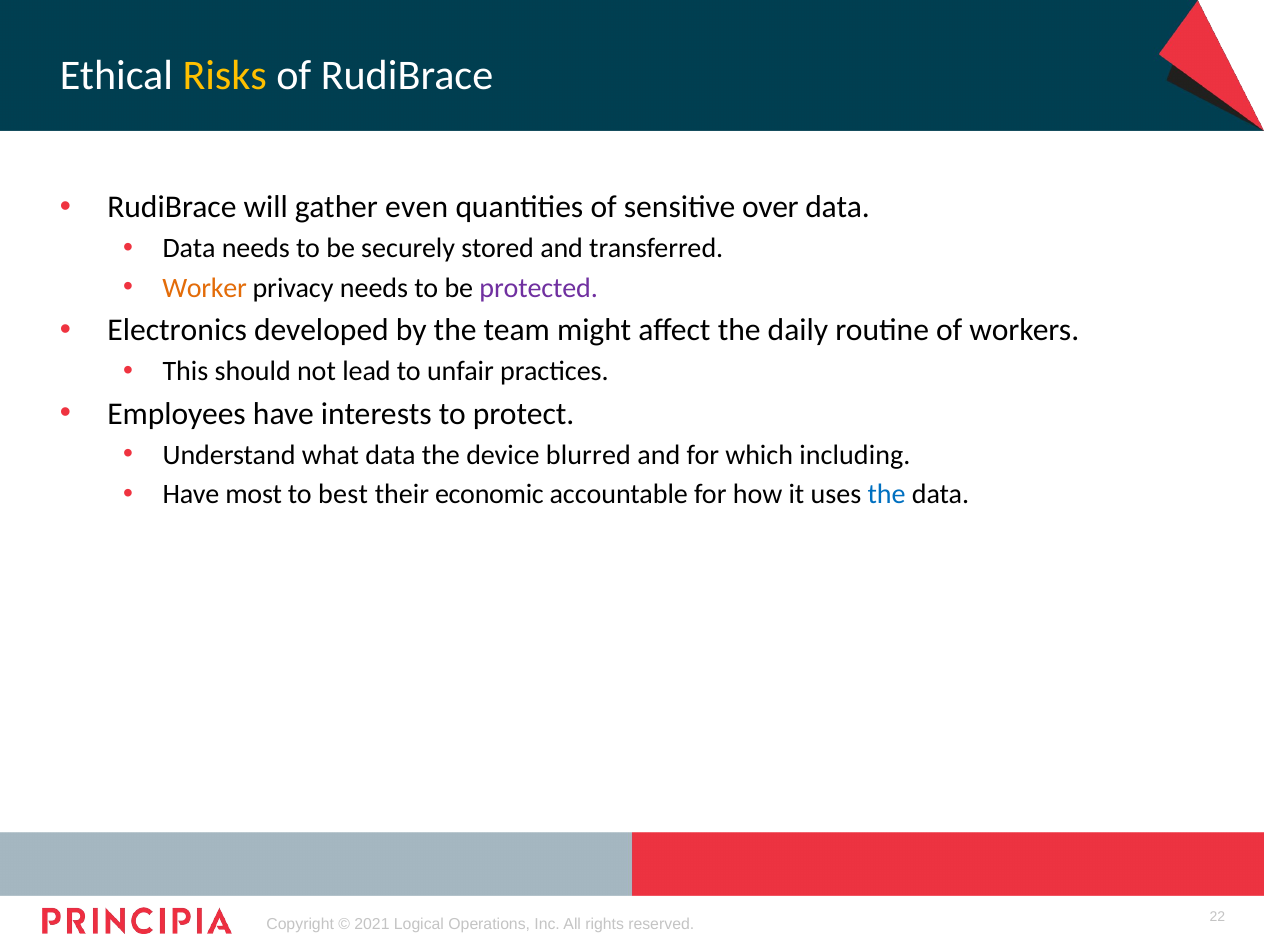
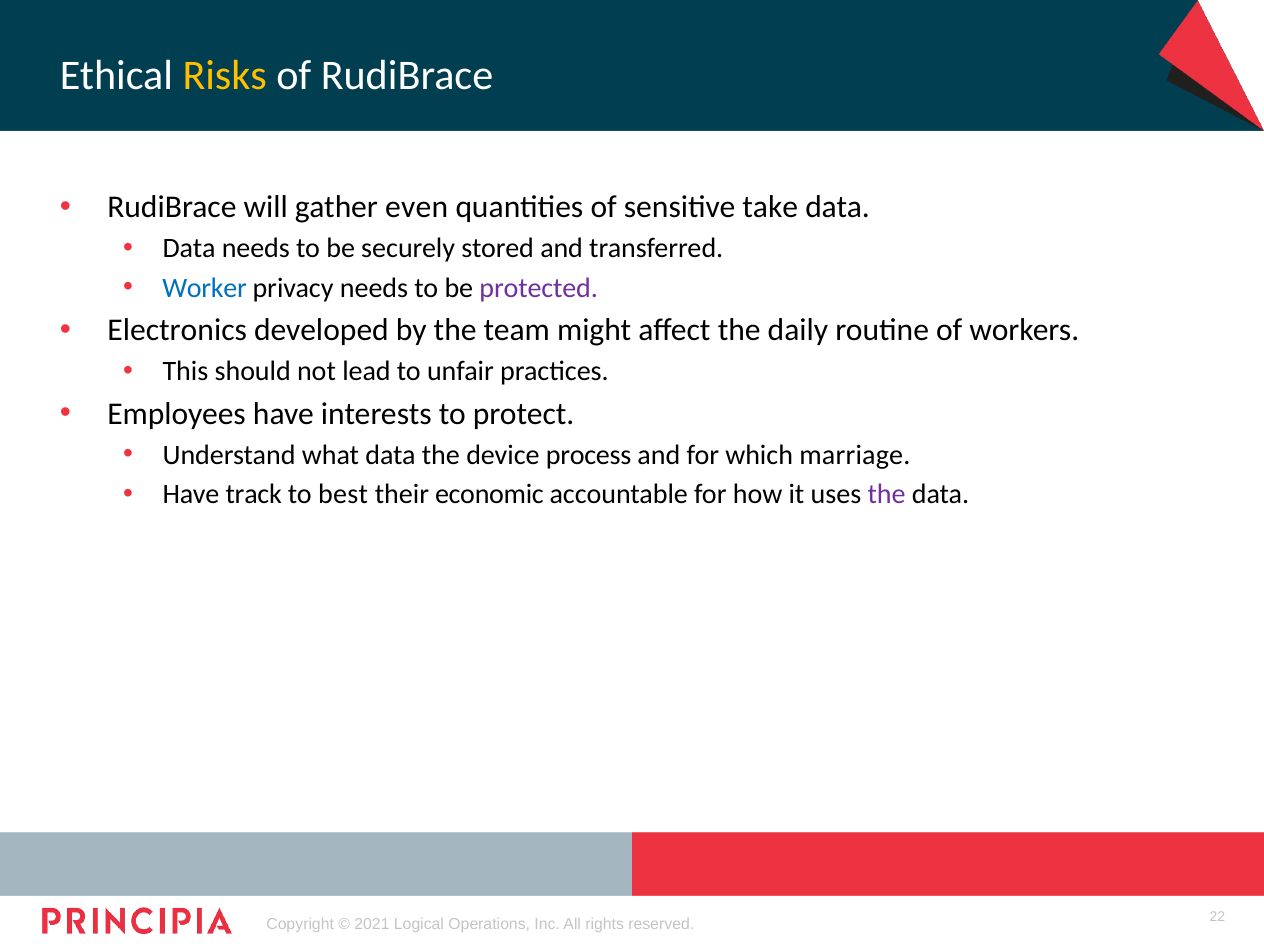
over: over -> take
Worker colour: orange -> blue
blurred: blurred -> process
including: including -> marriage
most: most -> track
the at (887, 494) colour: blue -> purple
